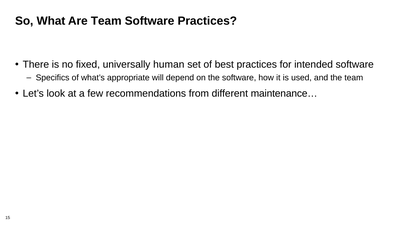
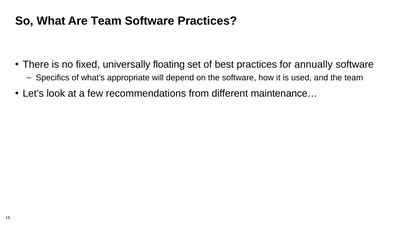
human: human -> floating
intended: intended -> annually
